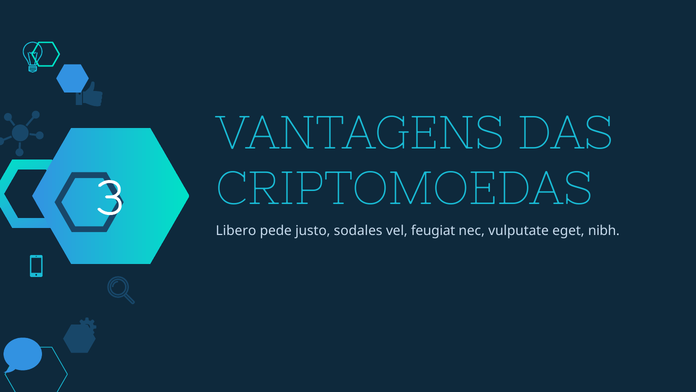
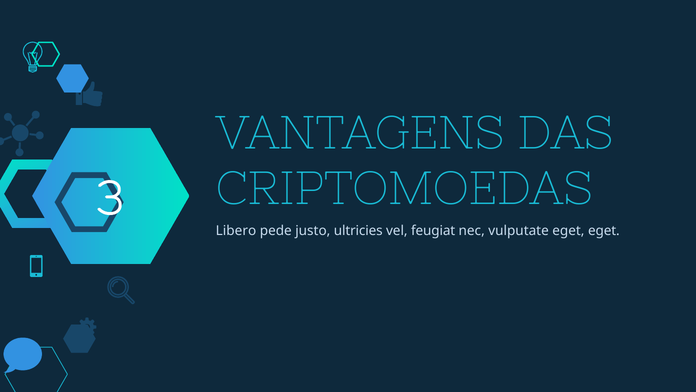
sodales: sodales -> ultricies
eget nibh: nibh -> eget
